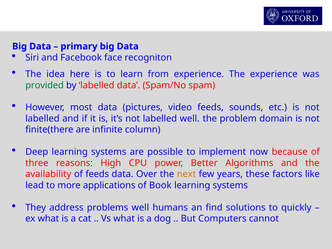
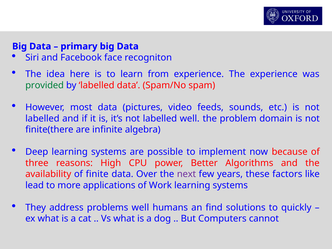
column: column -> algebra
of feeds: feeds -> finite
next colour: orange -> purple
Book: Book -> Work
